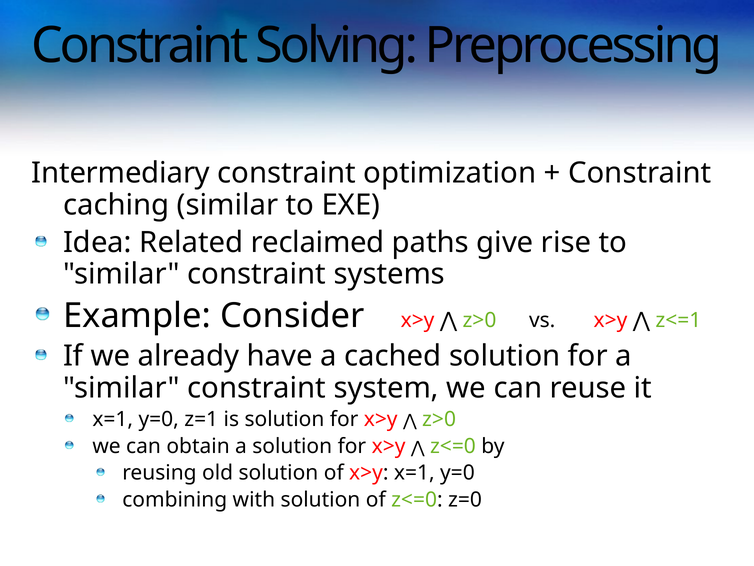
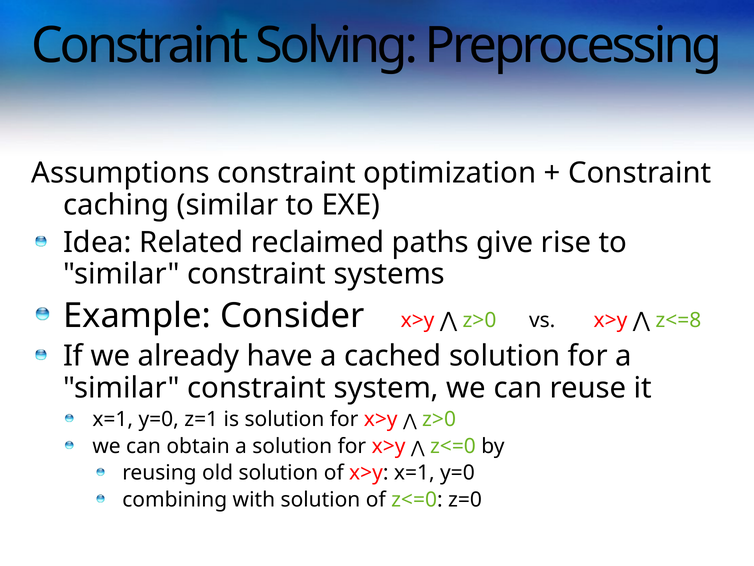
Intermediary: Intermediary -> Assumptions
z<=1: z<=1 -> z<=8
